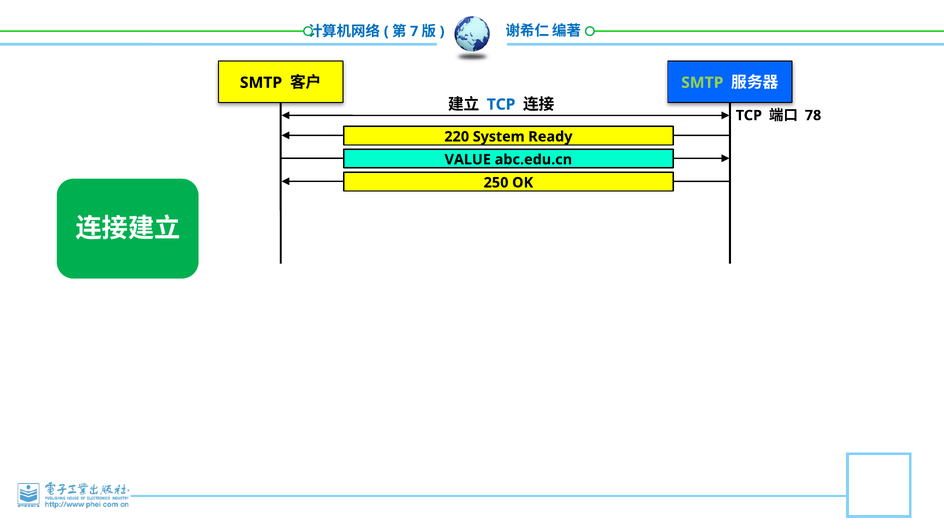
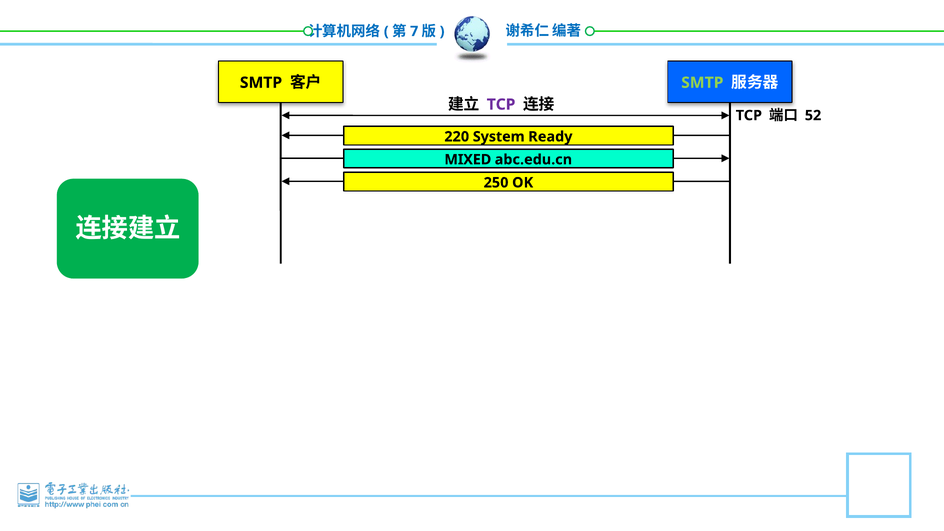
TCP at (501, 104) colour: blue -> purple
78: 78 -> 52
VALUE: VALUE -> MIXED
